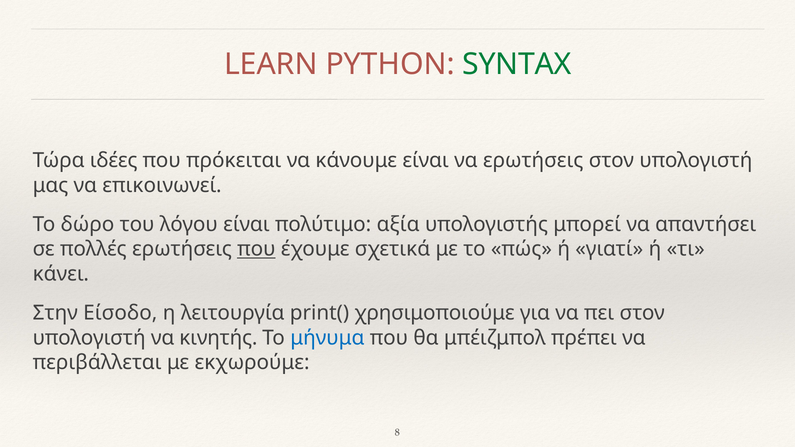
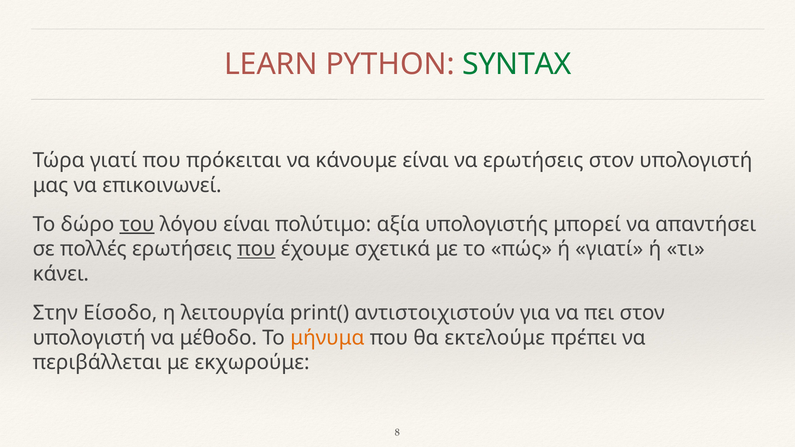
Τώρα ιδέες: ιδέες -> γιατί
του underline: none -> present
χρησιμοποιούμε: χρησιμοποιούμε -> αντιστοιχιστούν
κινητής: κινητής -> μέθοδο
μήνυμα colour: blue -> orange
μπέιζμπολ: μπέιζμπολ -> εκτελούμε
